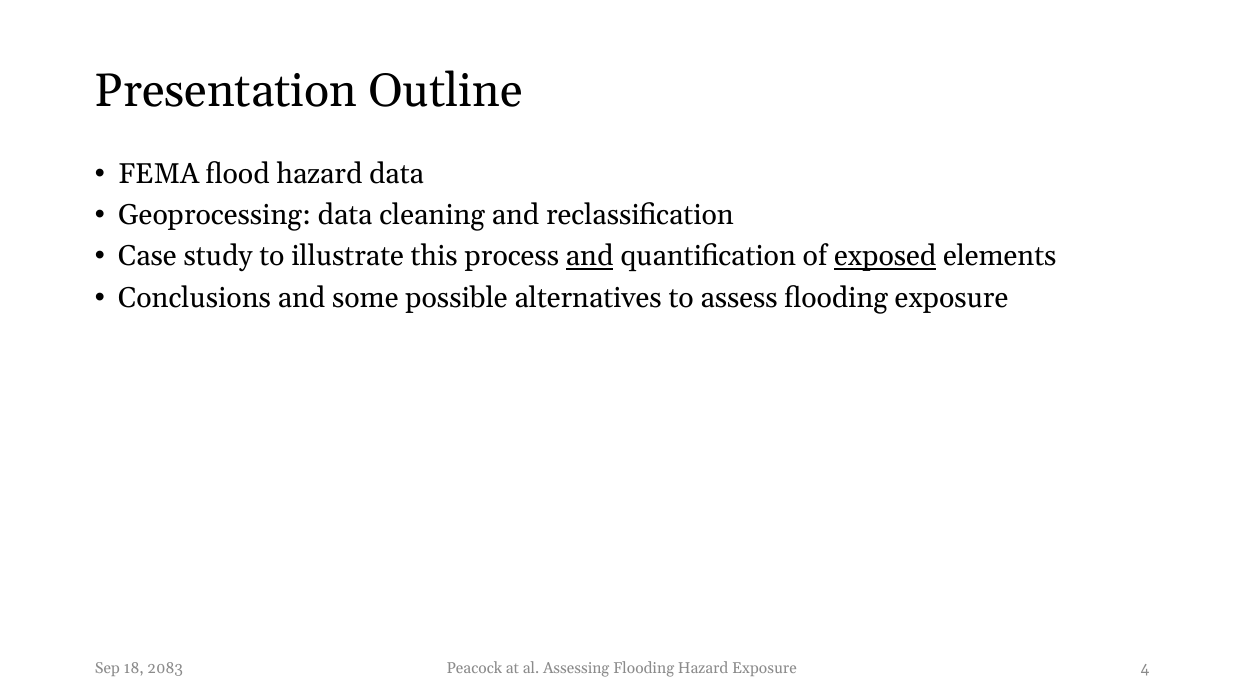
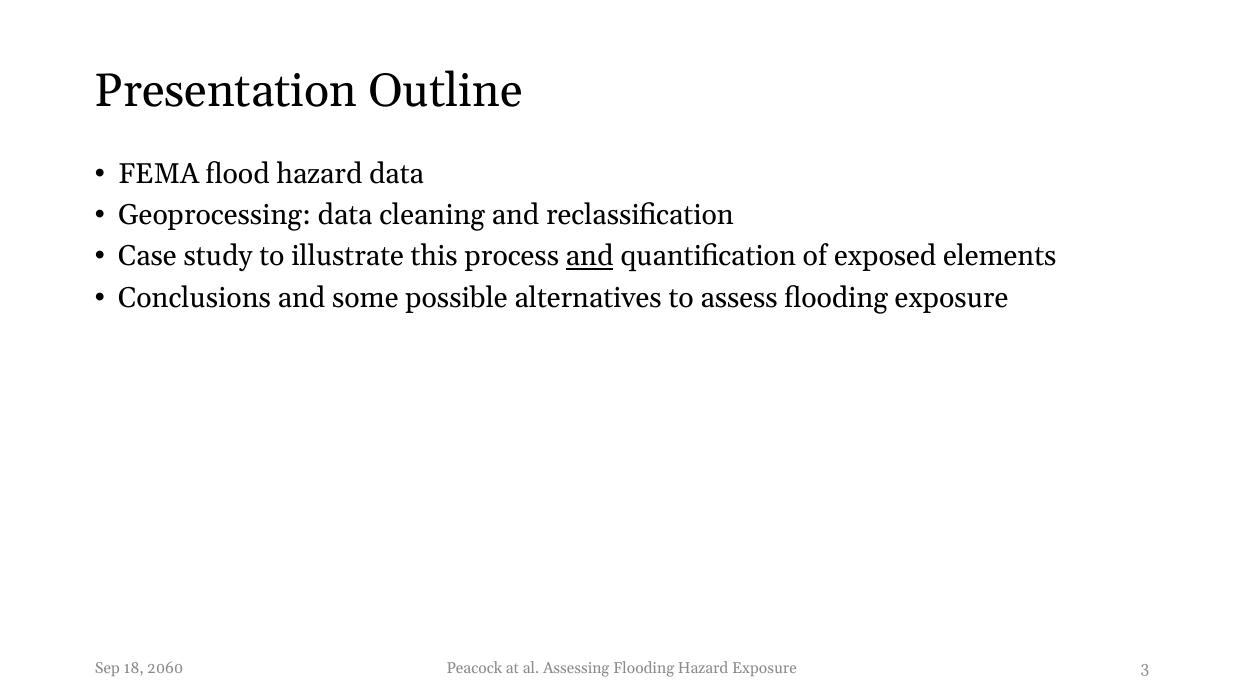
exposed underline: present -> none
4: 4 -> 3
2083: 2083 -> 2060
